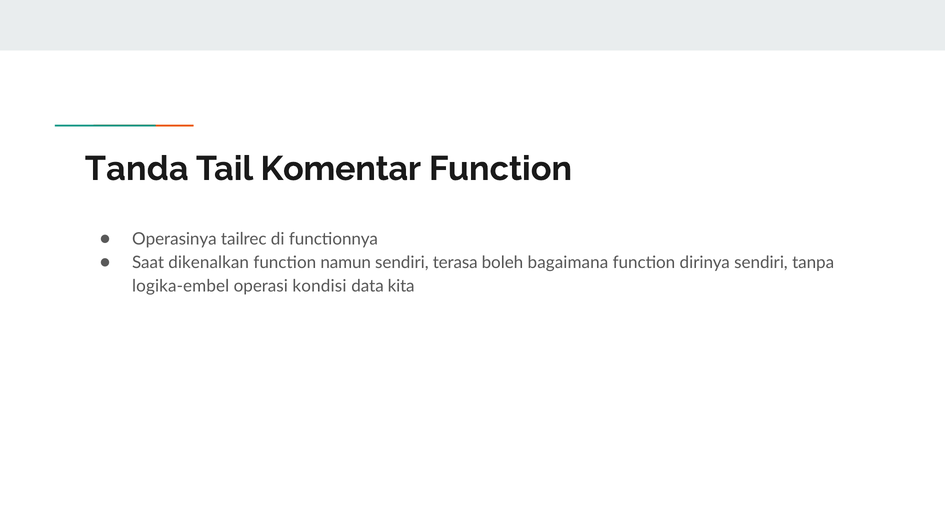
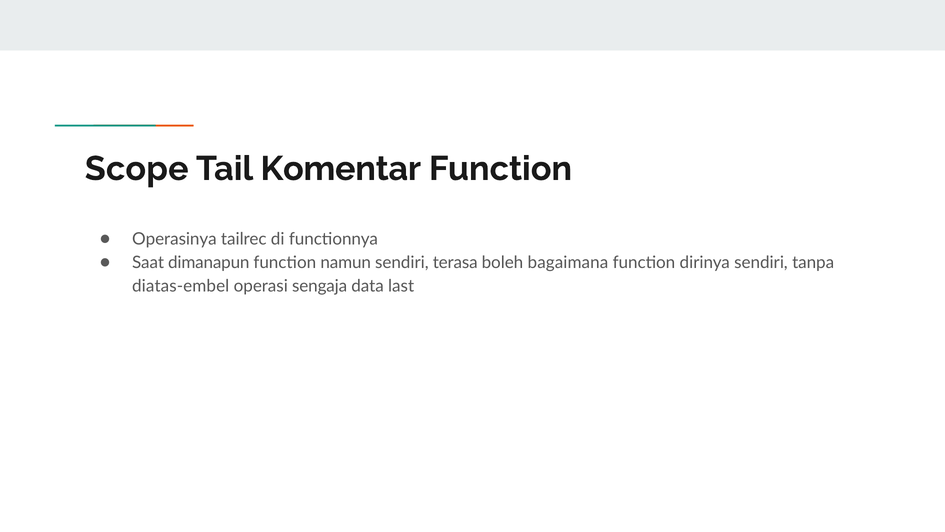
Tanda: Tanda -> Scope
dikenalkan: dikenalkan -> dimanapun
logika-embel: logika-embel -> diatas-embel
kondisi: kondisi -> sengaja
kita: kita -> last
